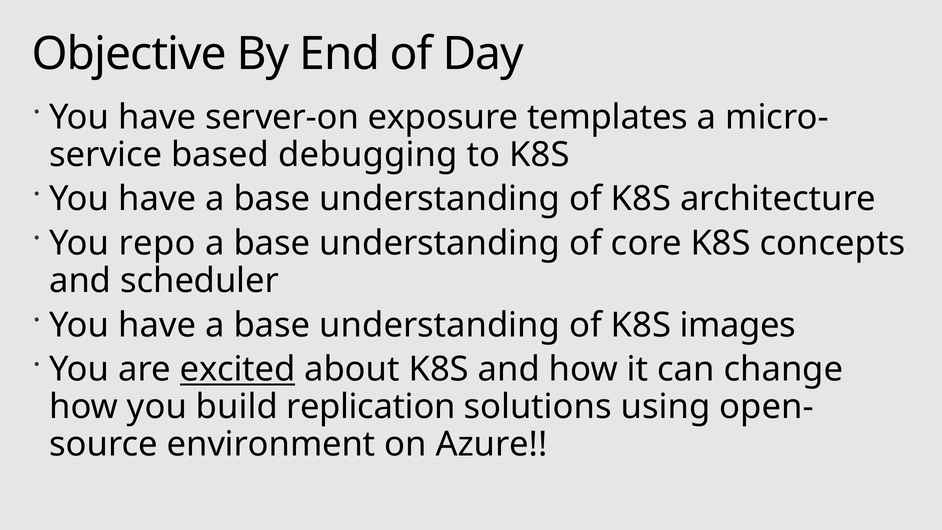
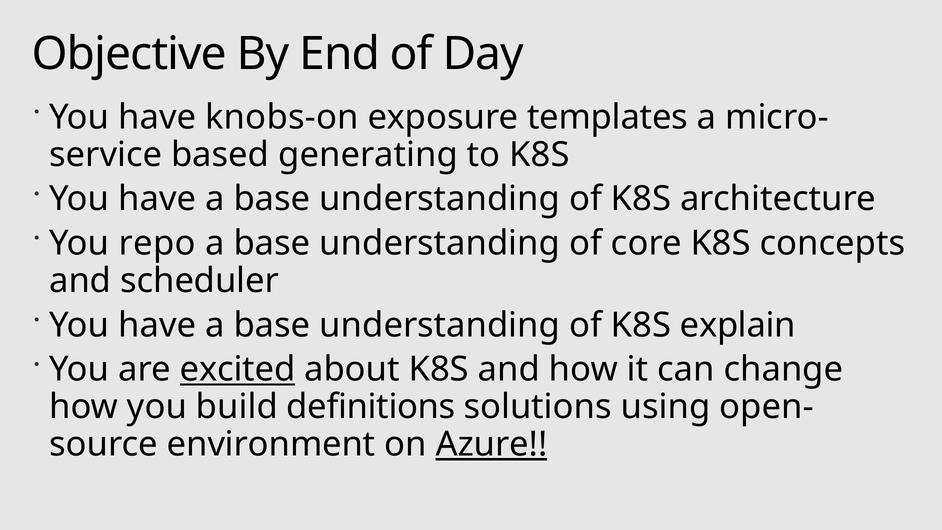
server-on: server-on -> knobs-on
debugging: debugging -> generating
images: images -> explain
replication: replication -> definitions
Azure underline: none -> present
